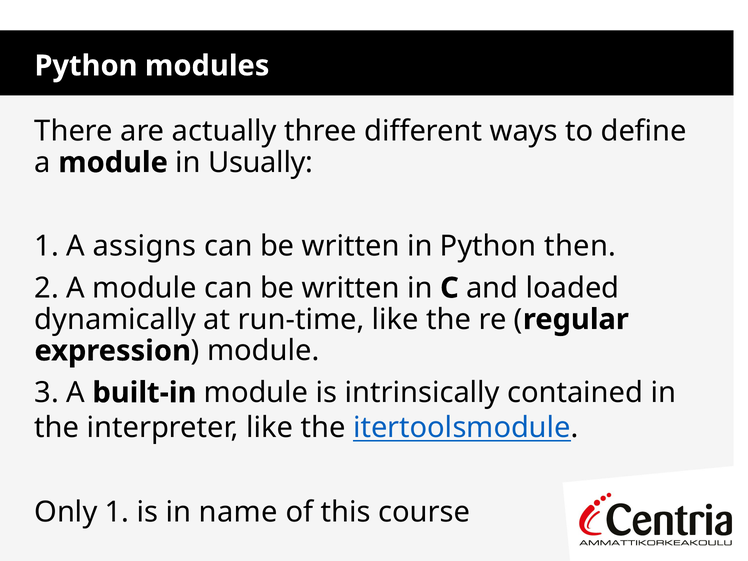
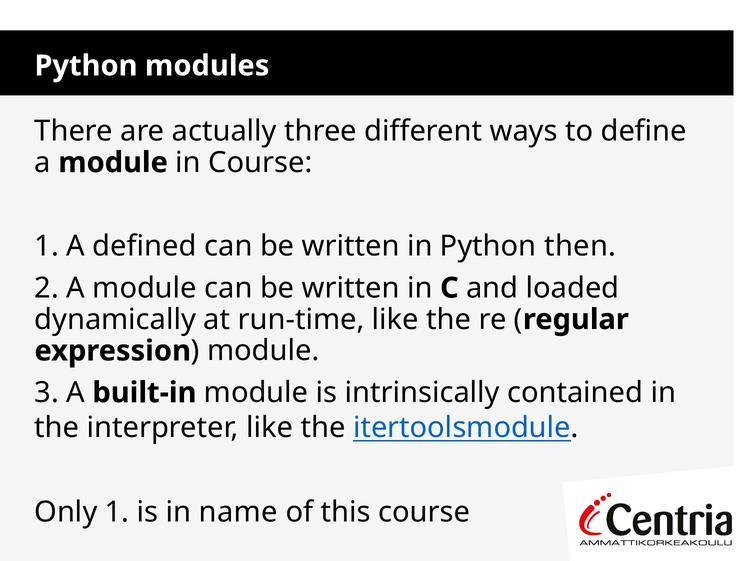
in Usually: Usually -> Course
assigns: assigns -> defined
